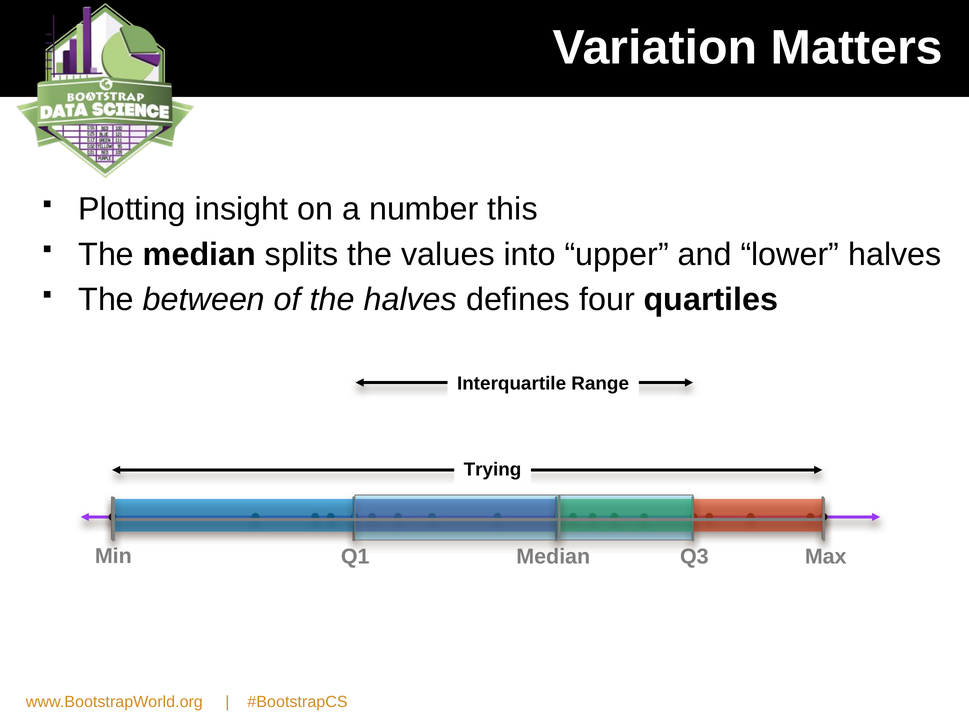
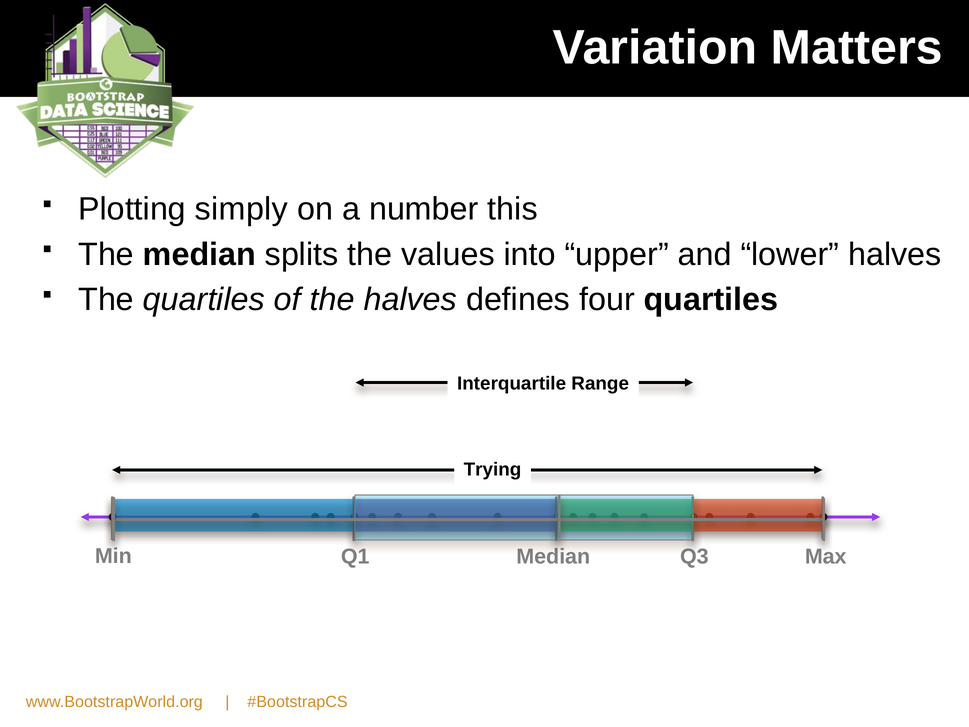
insight: insight -> simply
The between: between -> quartiles
